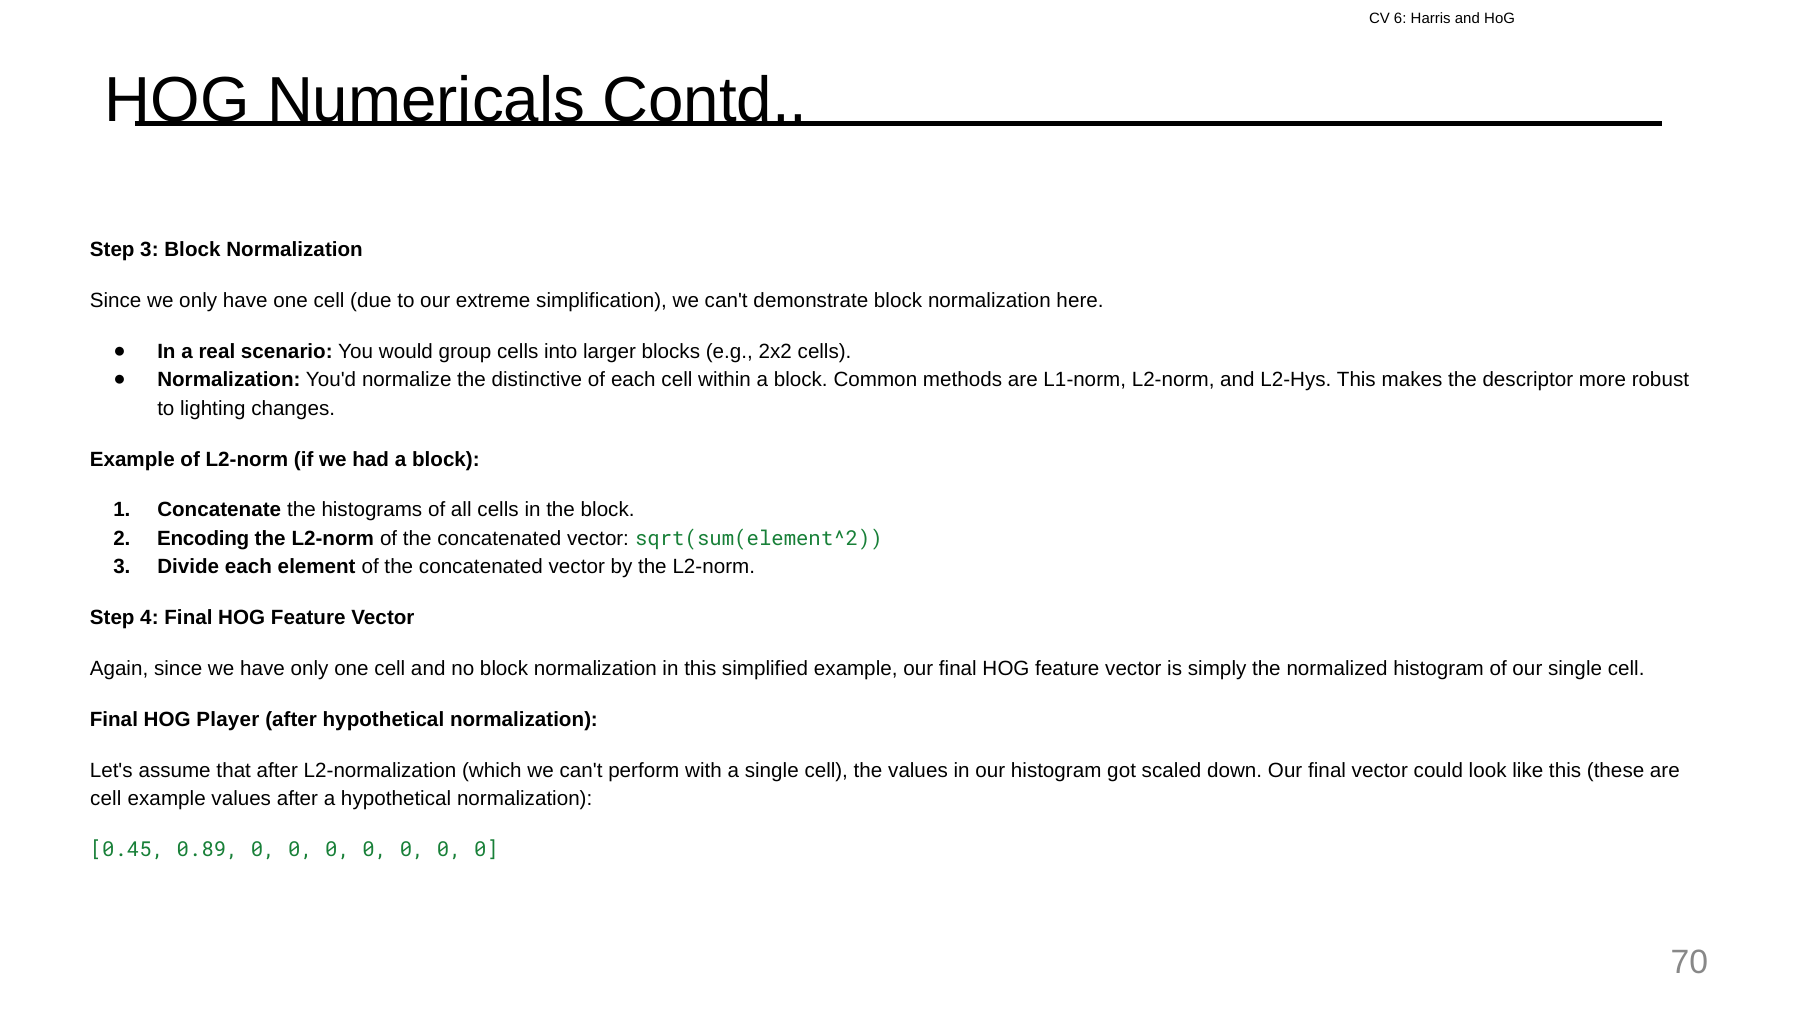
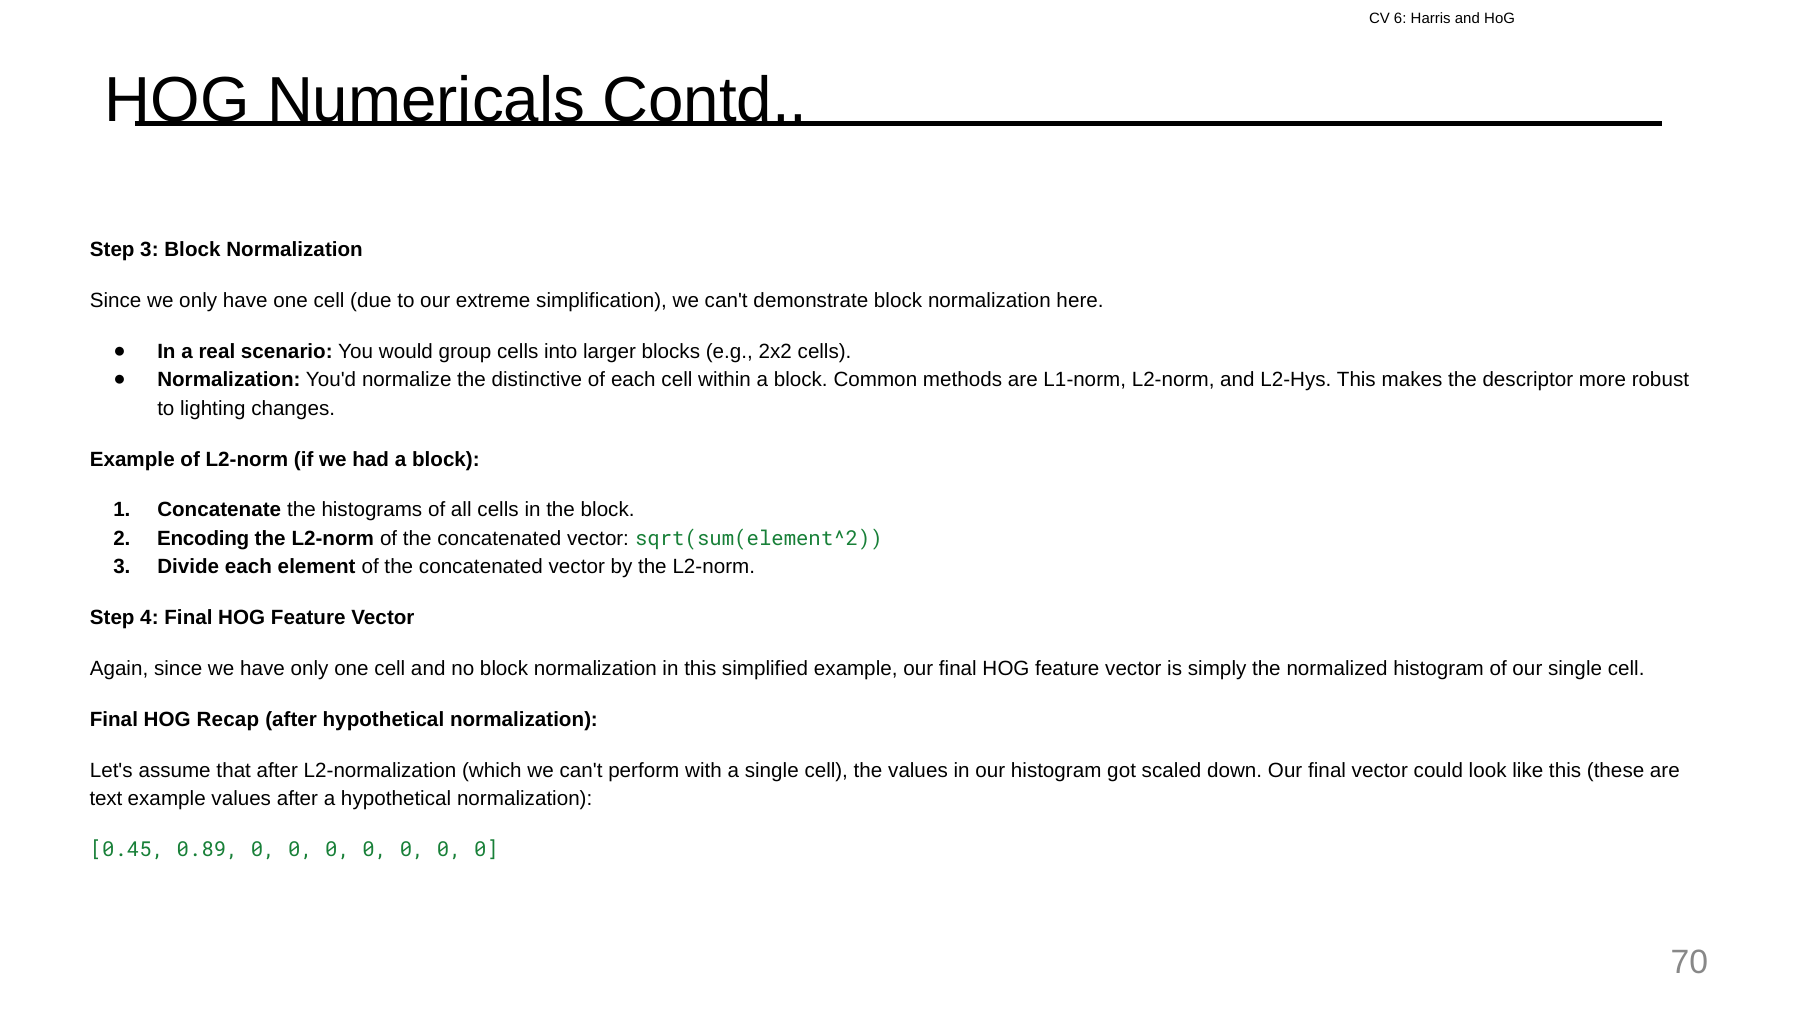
Player: Player -> Recap
cell at (106, 799): cell -> text
